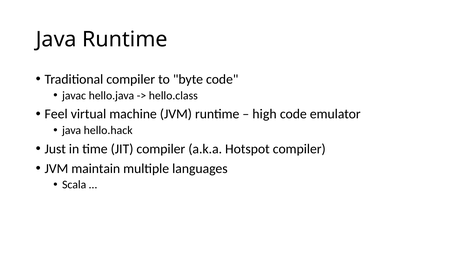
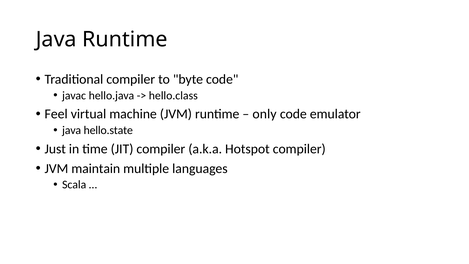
high: high -> only
hello.hack: hello.hack -> hello.state
